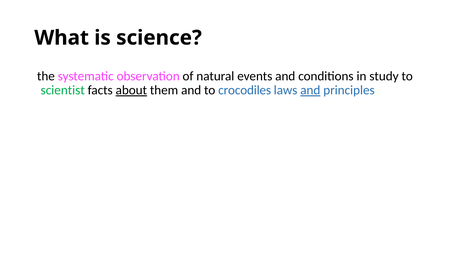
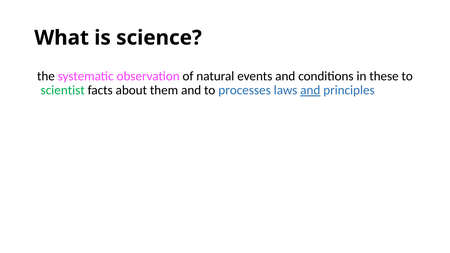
in study: study -> these
about underline: present -> none
crocodiles: crocodiles -> processes
